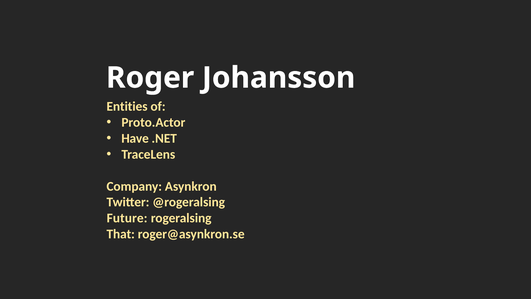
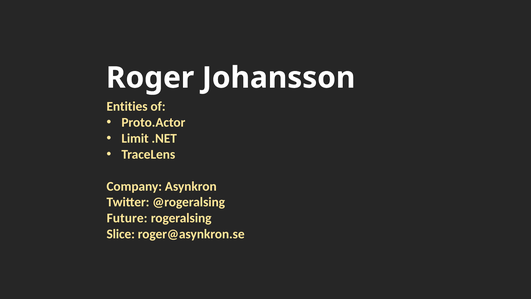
Have: Have -> Limit
That: That -> Slice
